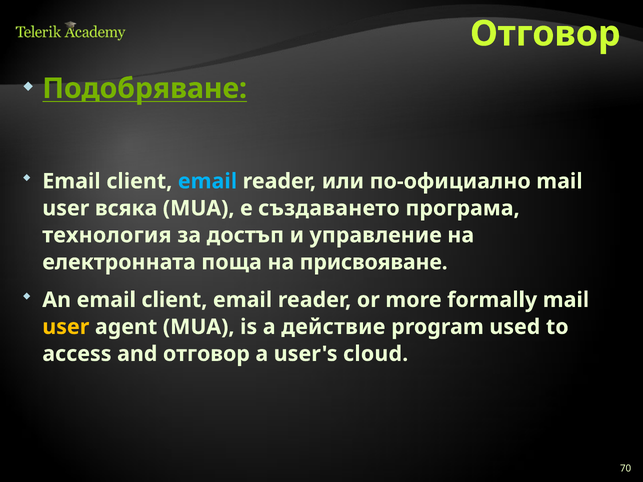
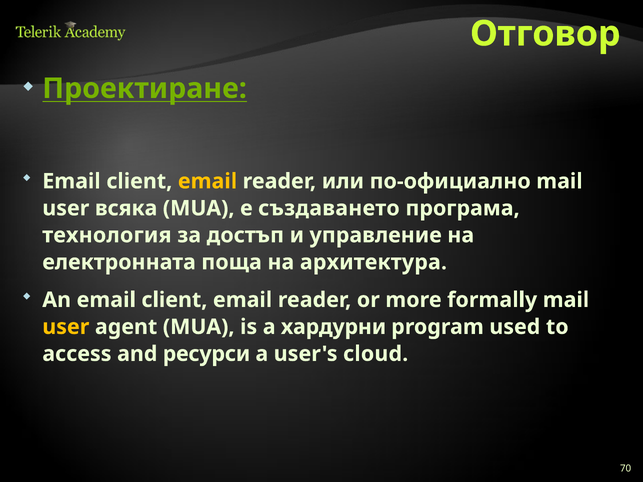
Подобряване: Подобряване -> Проектиране
email at (208, 181) colour: light blue -> yellow
присвояване: присвояване -> архитектура
действие: действие -> хардурни
and отговор: отговор -> ресурси
